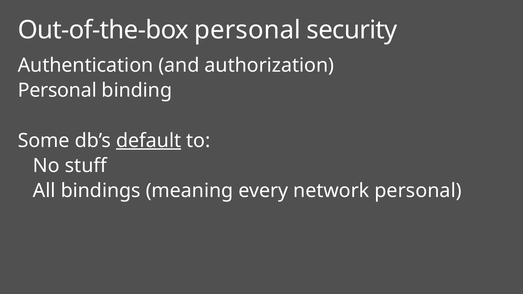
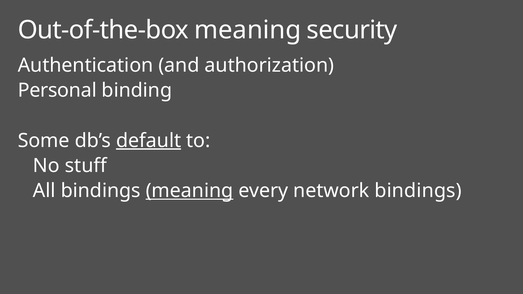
Out-of-the-box personal: personal -> meaning
meaning at (190, 191) underline: none -> present
network personal: personal -> bindings
